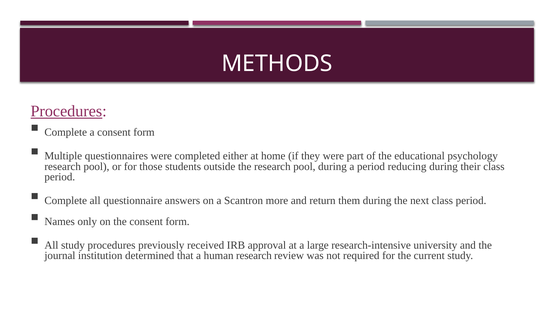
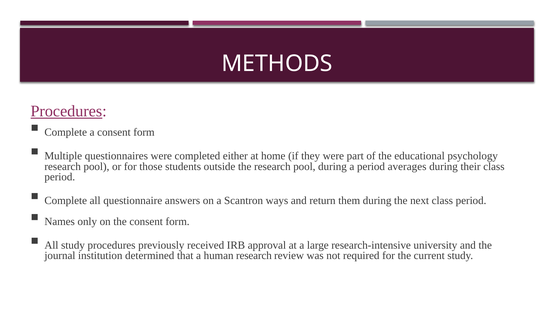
reducing: reducing -> averages
more: more -> ways
